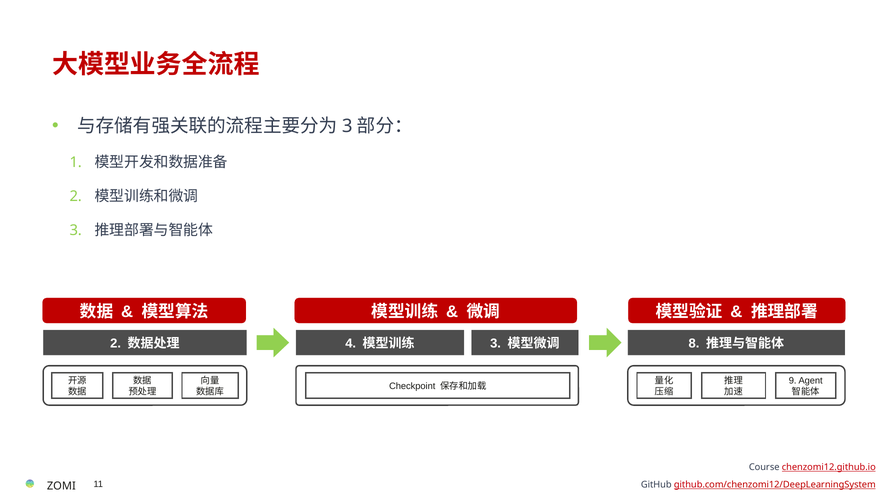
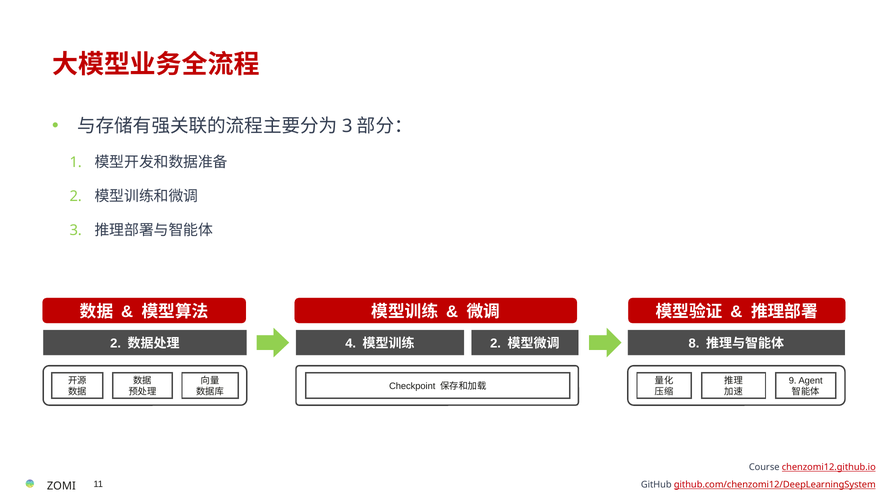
3 at (496, 343): 3 -> 2
